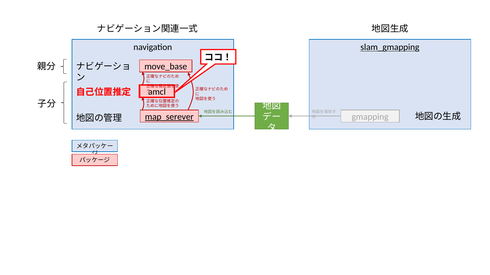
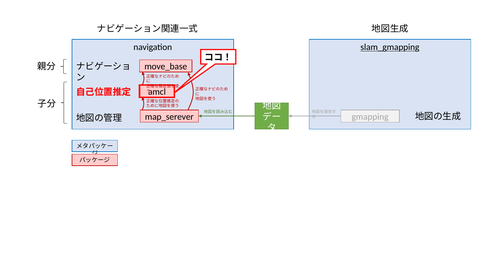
map_serever underline: present -> none
